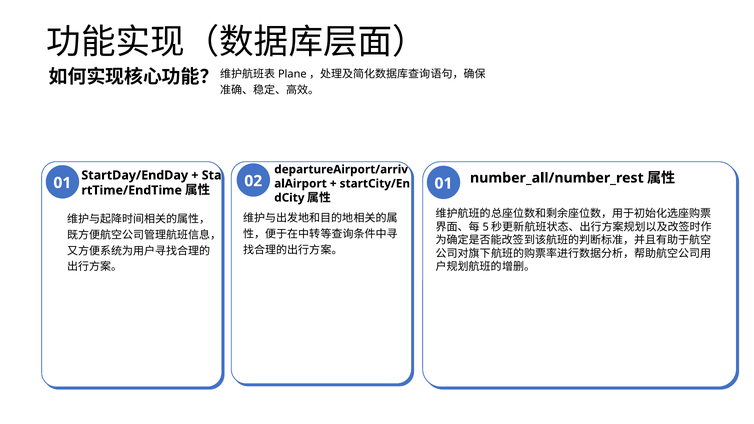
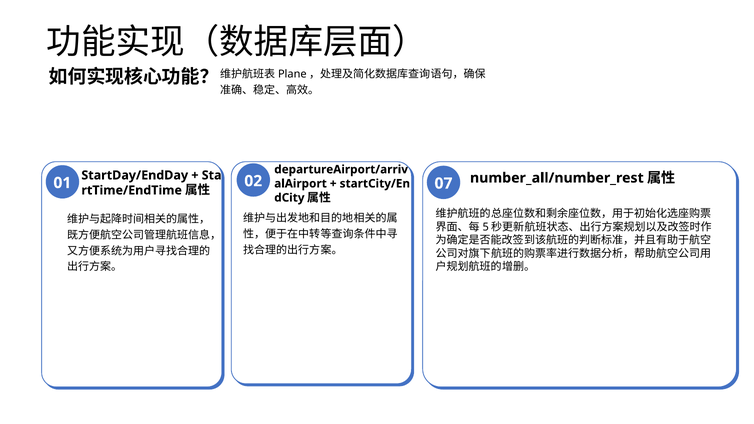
02 01: 01 -> 07
